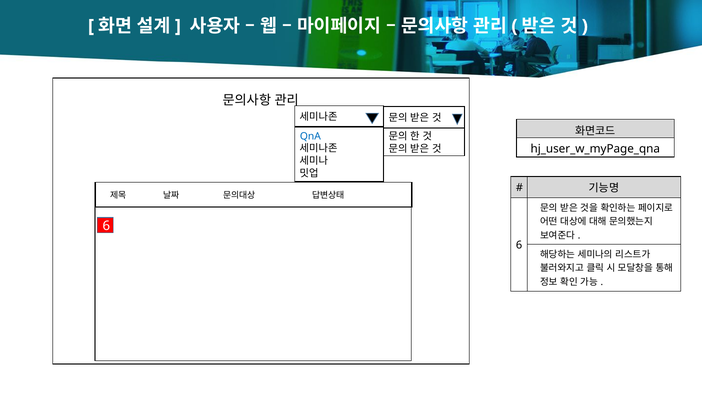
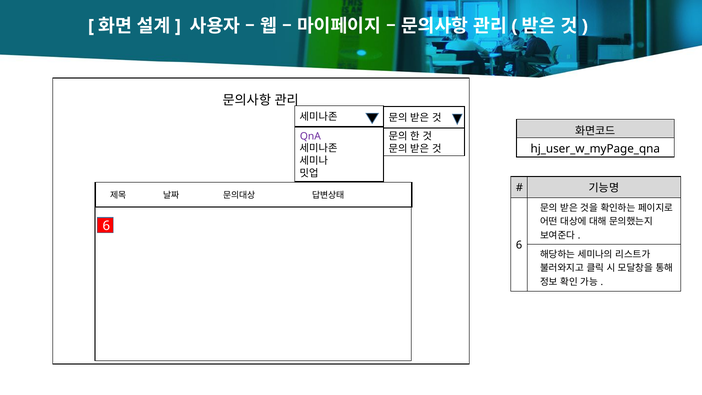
QnA colour: blue -> purple
